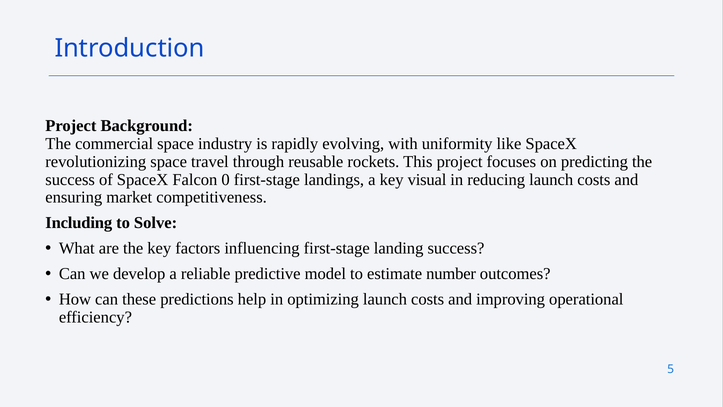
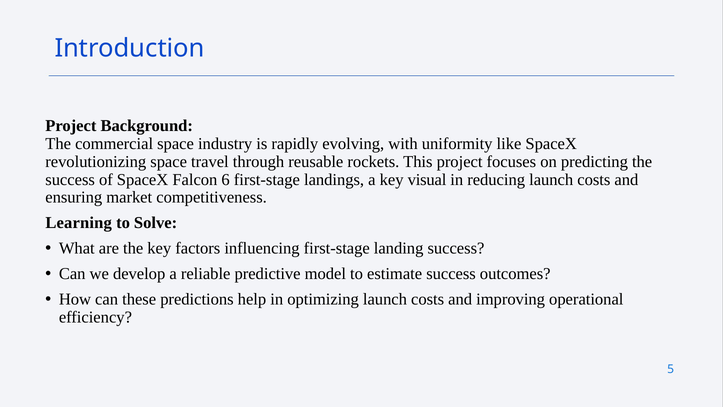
0: 0 -> 6
Including: Including -> Learning
estimate number: number -> success
